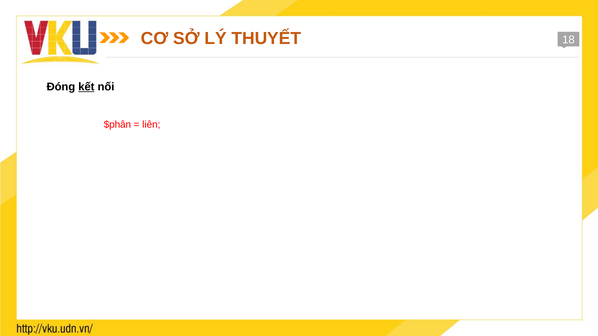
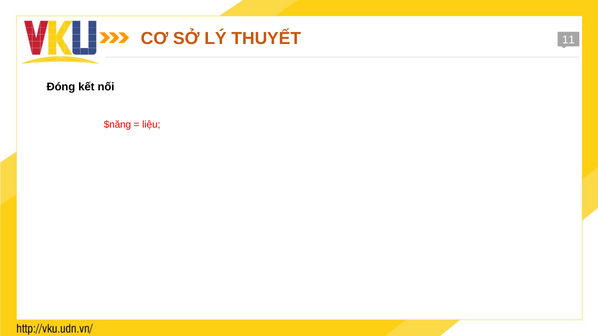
18: 18 -> 11
kết underline: present -> none
$phân: $phân -> $năng
liên: liên -> liệu
